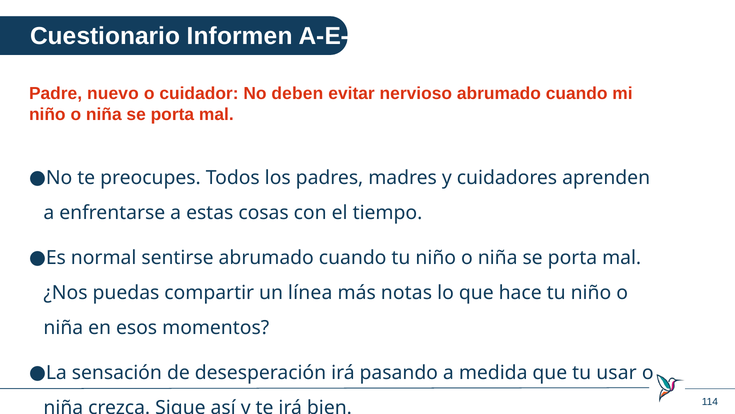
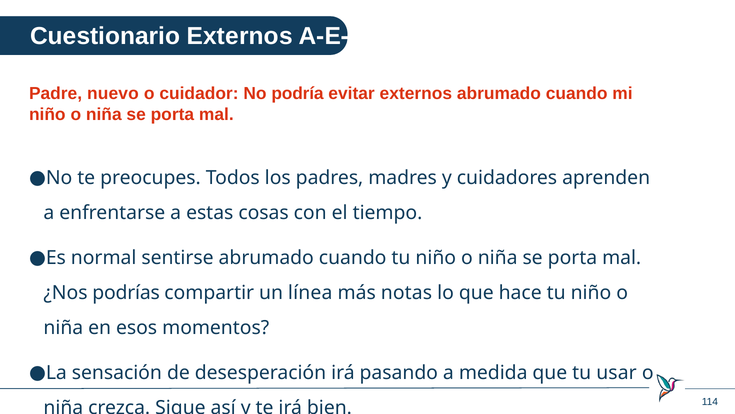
Cuestionario Informen: Informen -> Externos
deben: deben -> podría
evitar nervioso: nervioso -> externos
puedas: puedas -> podrías
